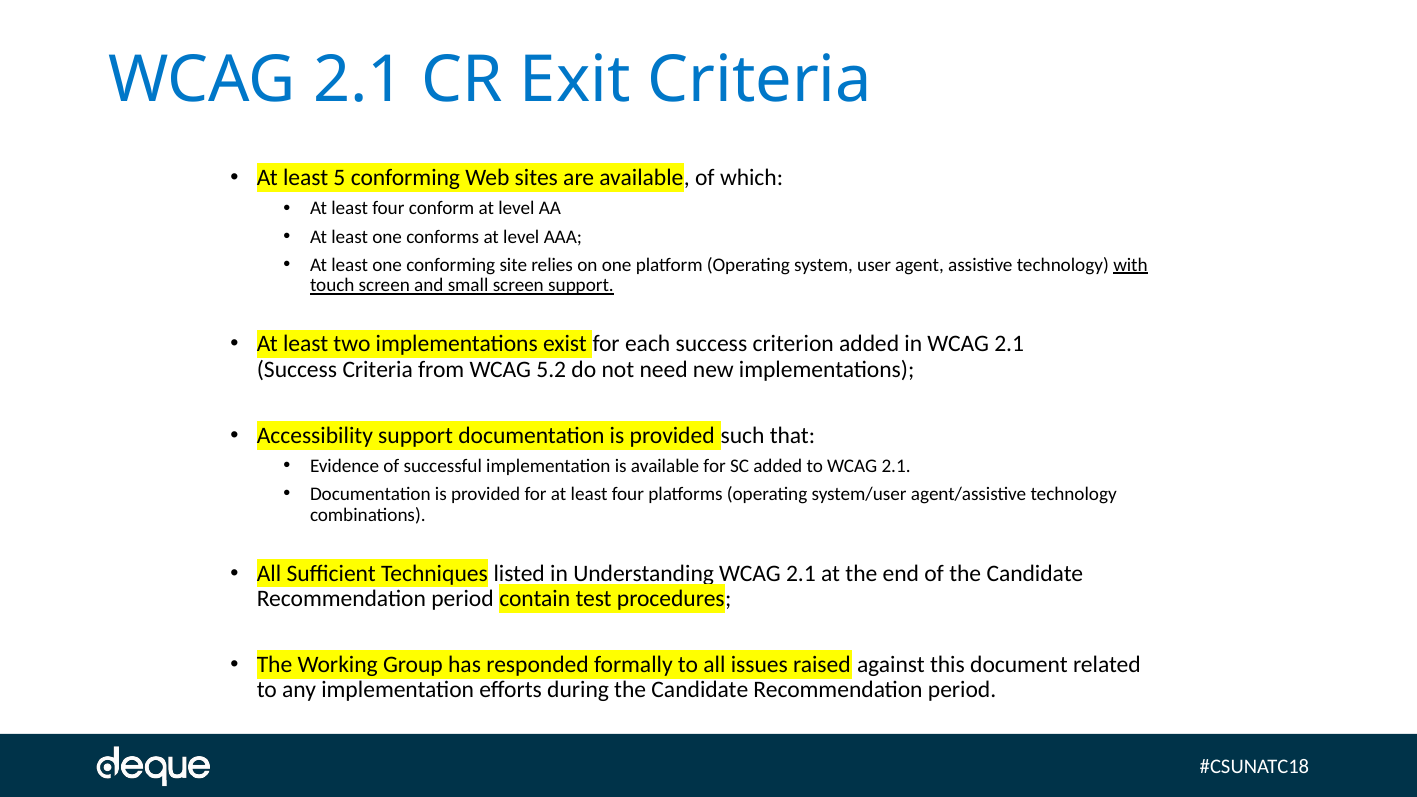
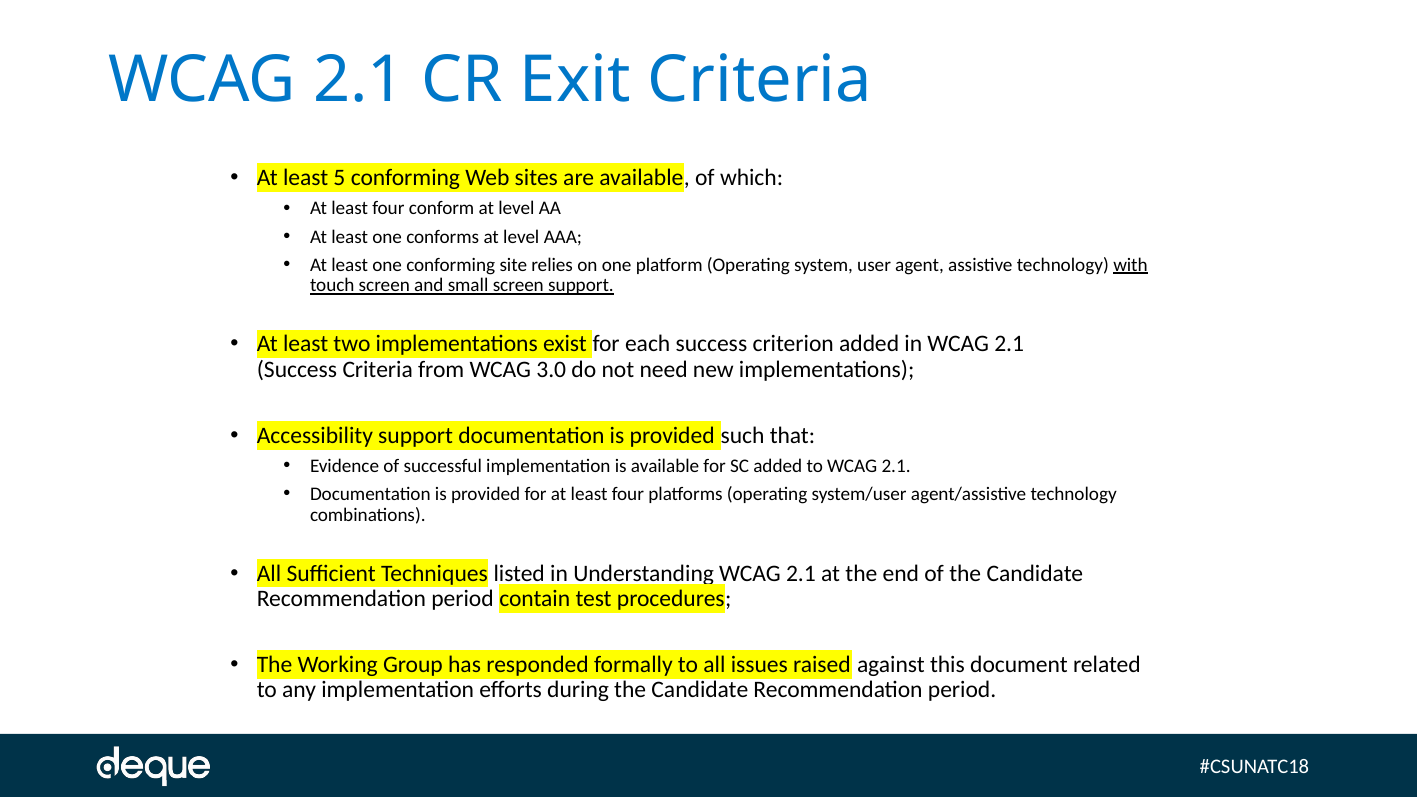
5.2: 5.2 -> 3.0
